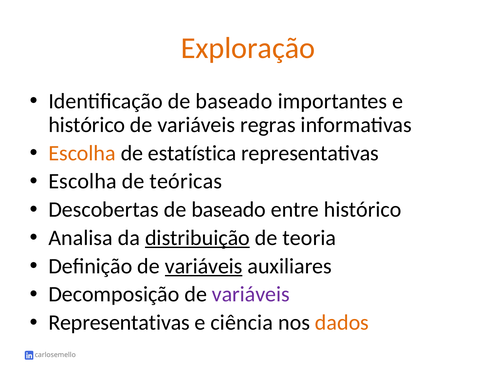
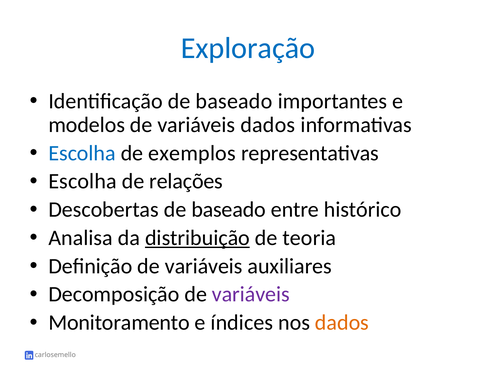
Exploração colour: orange -> blue
histórico at (87, 125): histórico -> modelos
variáveis regras: regras -> dados
Escolha at (82, 153) colour: orange -> blue
estatística: estatística -> exemplos
teóricas: teóricas -> relações
variáveis at (204, 266) underline: present -> none
Representativas at (119, 323): Representativas -> Monitoramento
ciência: ciência -> índices
